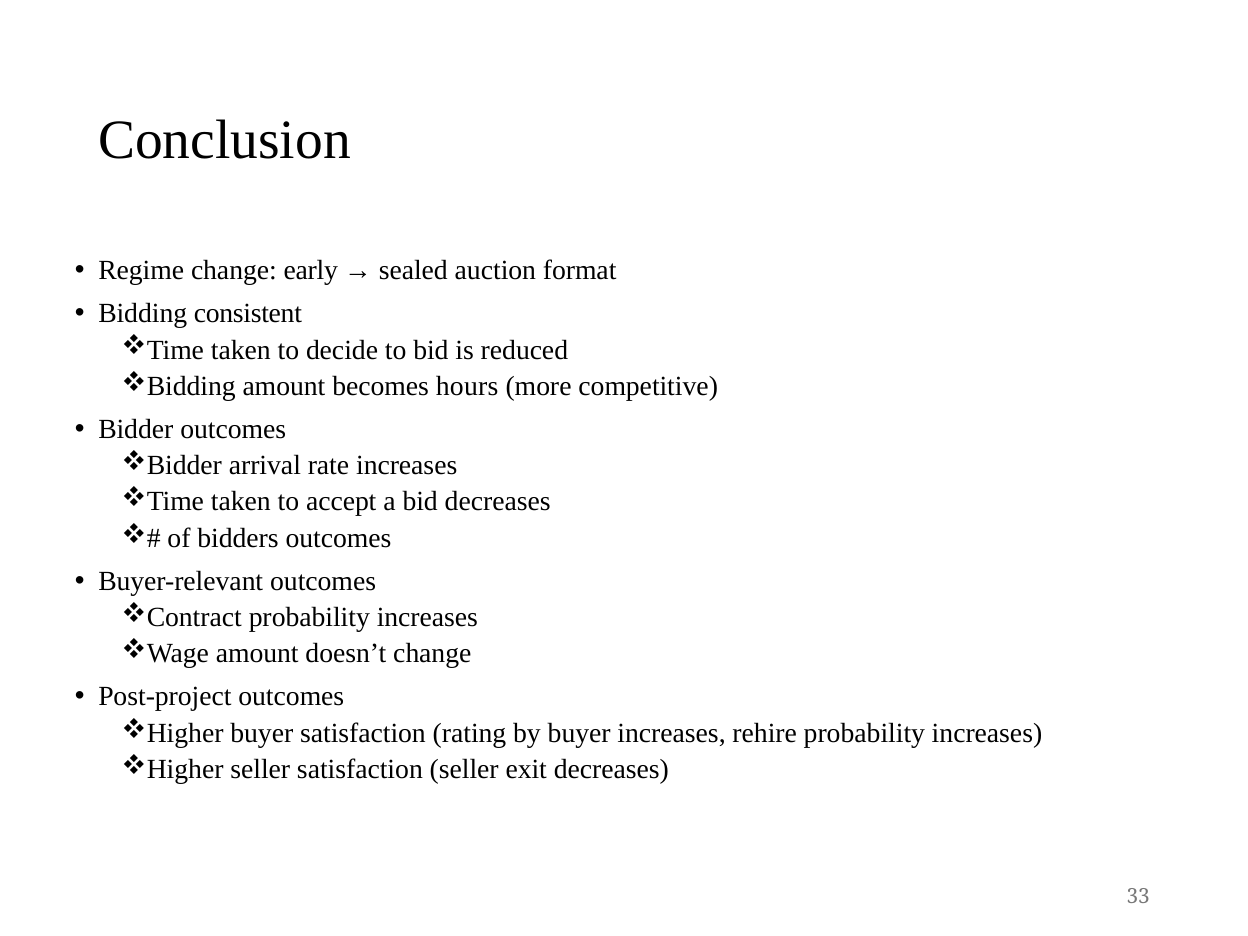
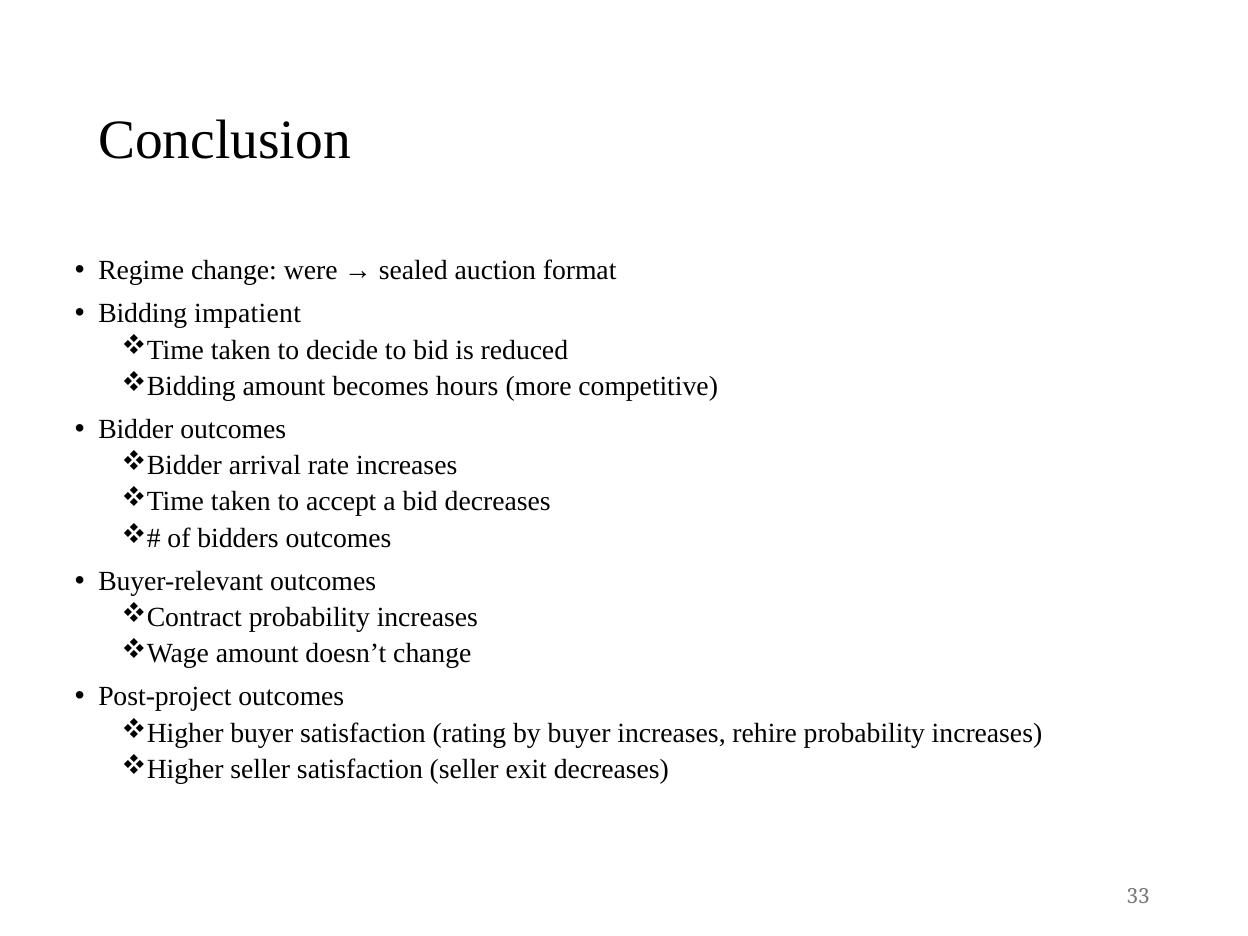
early: early -> were
consistent: consistent -> impatient
